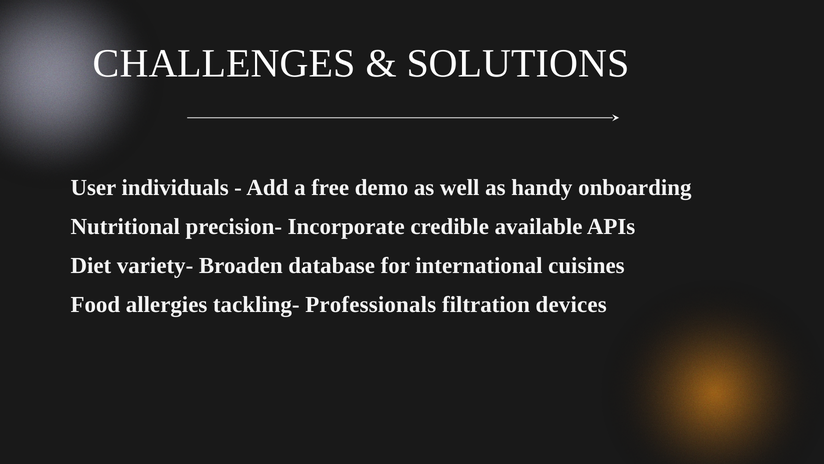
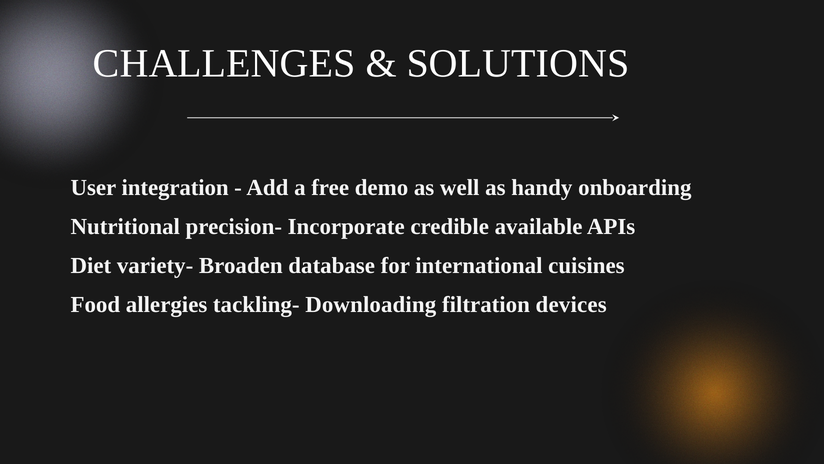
individuals: individuals -> integration
Professionals: Professionals -> Downloading
